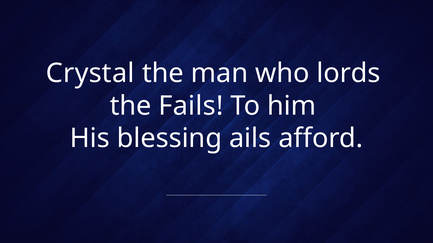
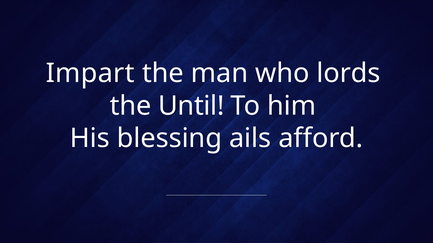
Crystal: Crystal -> Impart
Fails: Fails -> Until
